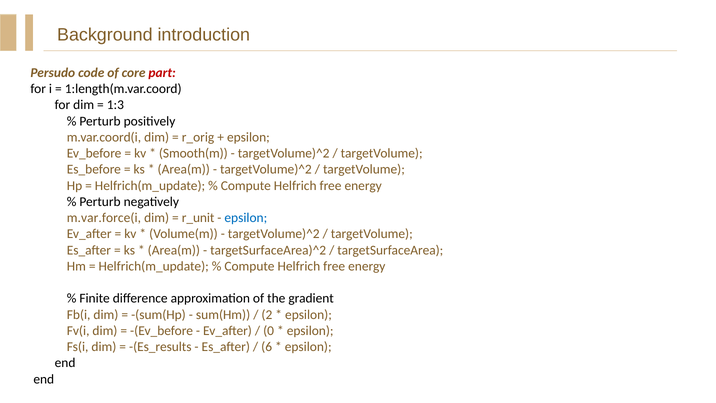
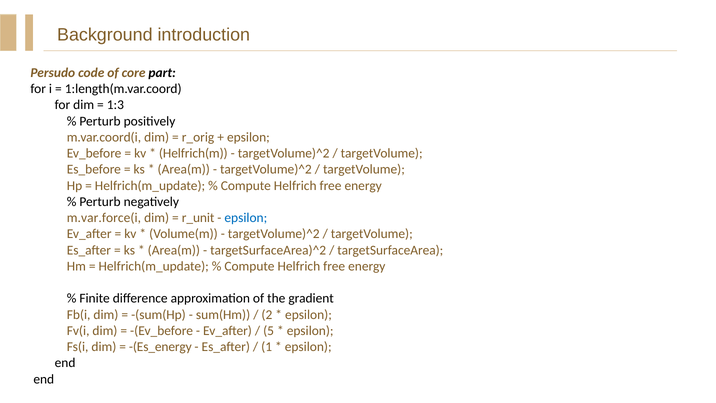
part colour: red -> black
Smooth(m: Smooth(m -> Helfrich(m
0: 0 -> 5
-(Es_results: -(Es_results -> -(Es_energy
6: 6 -> 1
